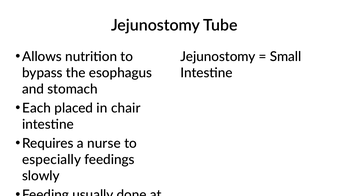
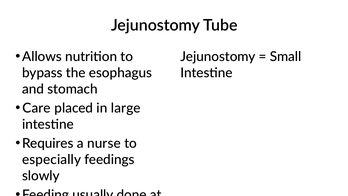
Each: Each -> Care
chair: chair -> large
